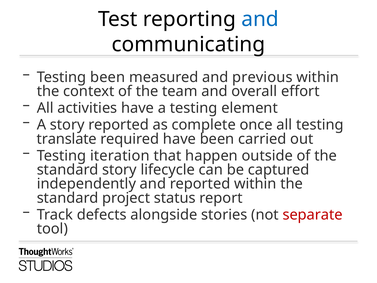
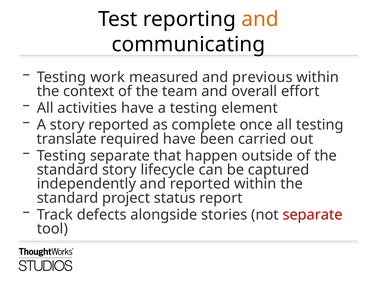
and at (260, 19) colour: blue -> orange
Testing been: been -> work
Testing iteration: iteration -> separate
